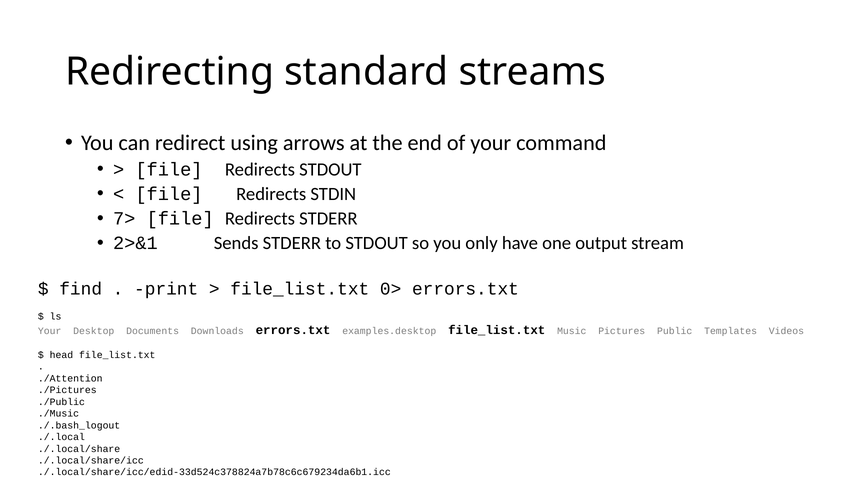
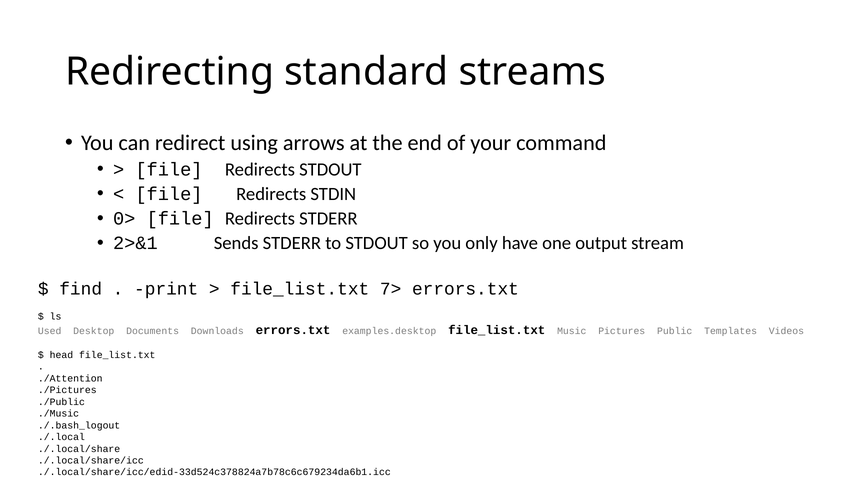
7>: 7> -> 0>
0>: 0> -> 7>
Your at (50, 331): Your -> Used
